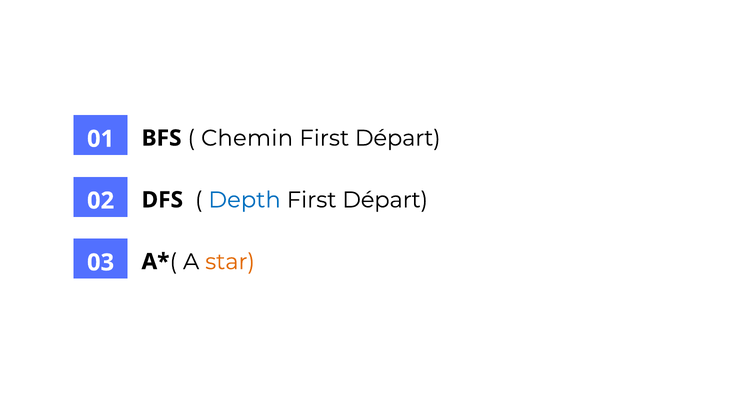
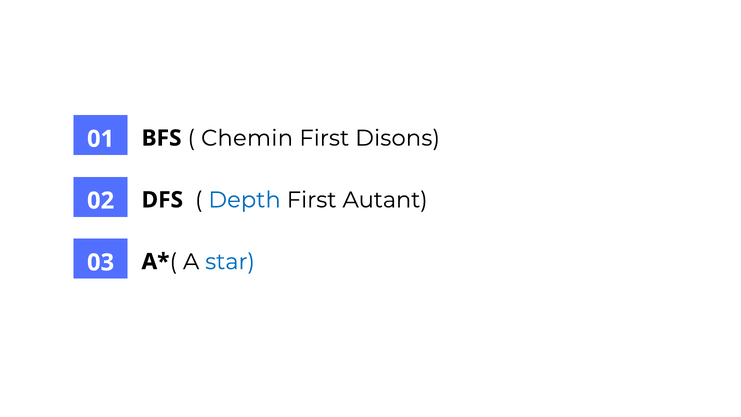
Départ at (398, 138): Départ -> Disons
Départ at (385, 200): Départ -> Autant
star colour: orange -> blue
